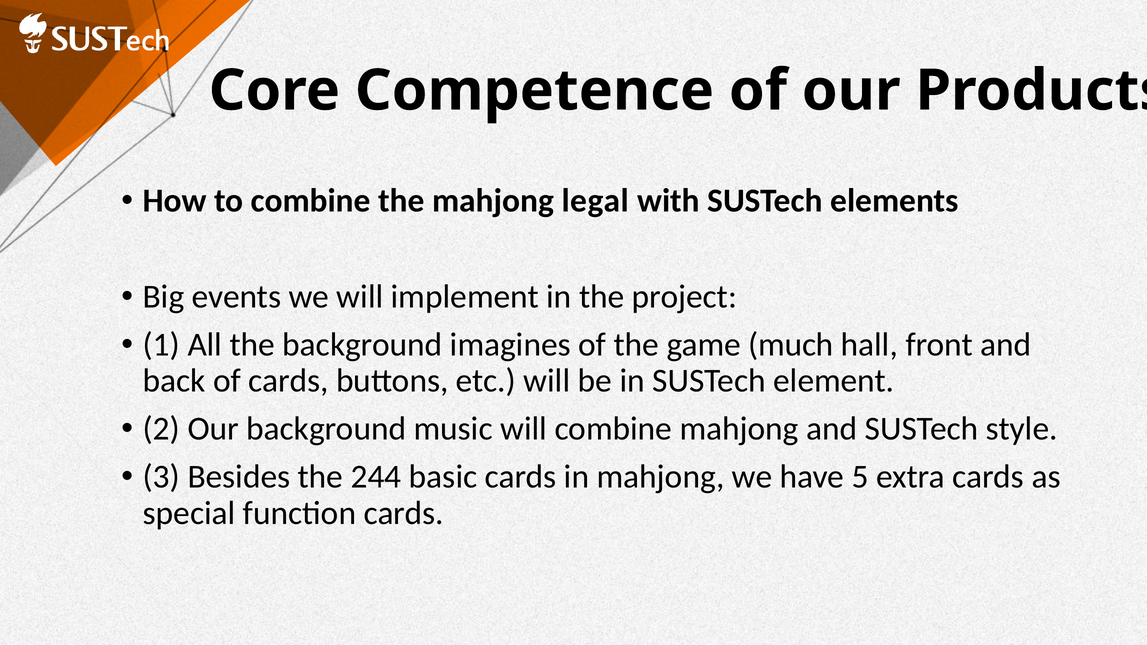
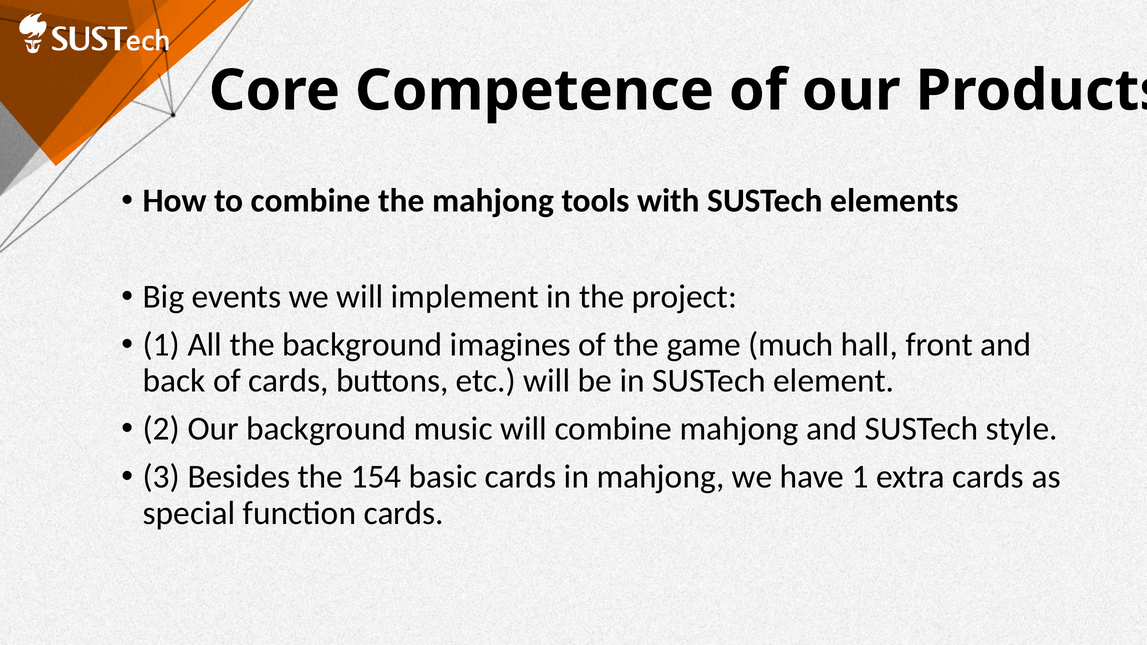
legal: legal -> tools
244: 244 -> 154
have 5: 5 -> 1
